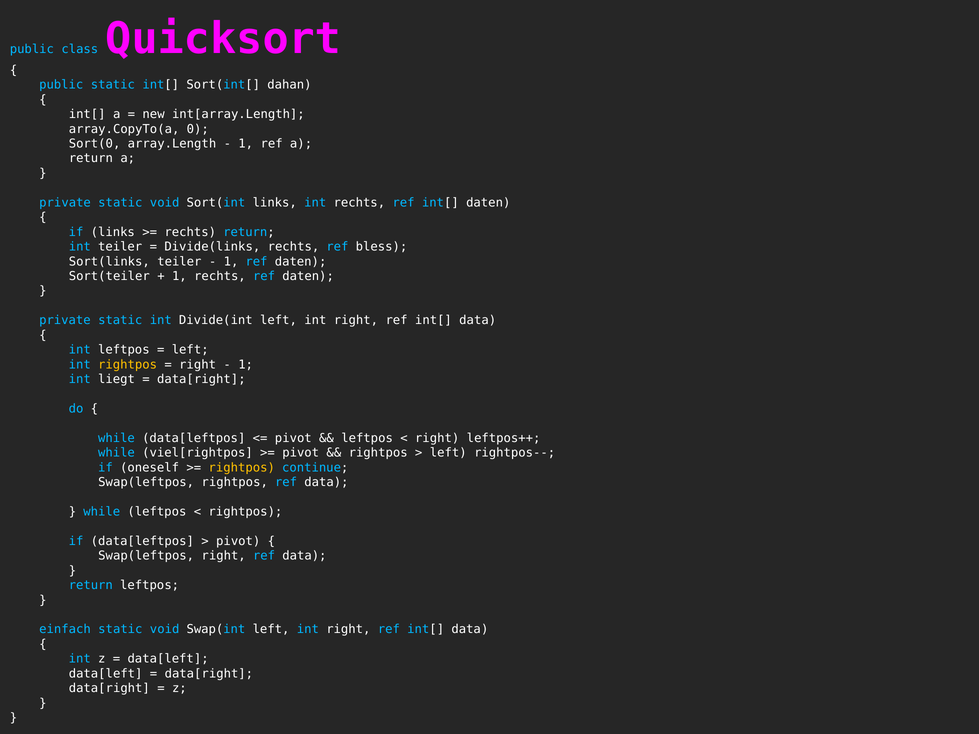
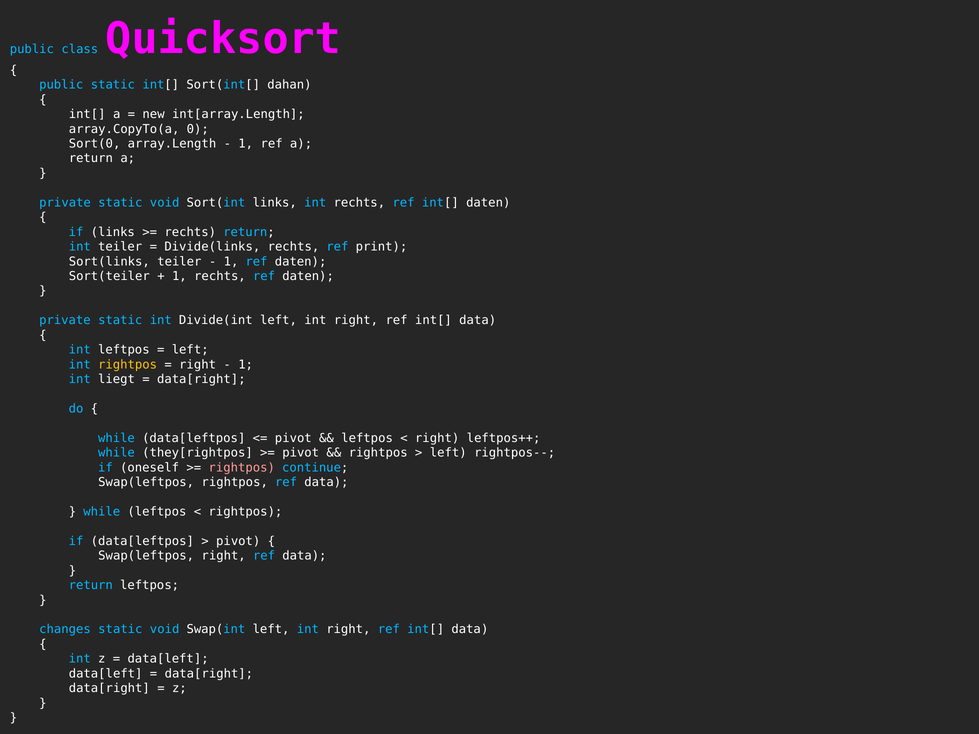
bless: bless -> print
viel[rightpos: viel[rightpos -> they[rightpos
rightpos at (242, 468) colour: yellow -> pink
einfach: einfach -> changes
